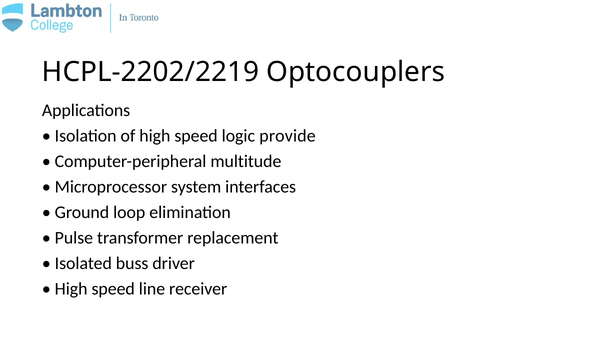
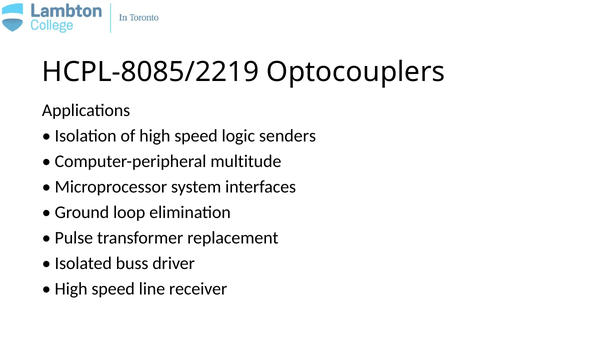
HCPL-2202/2219: HCPL-2202/2219 -> HCPL-8085/2219
provide: provide -> senders
